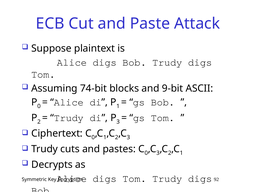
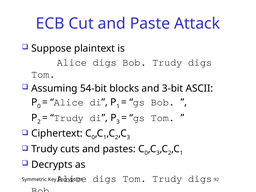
74-bit: 74-bit -> 54-bit
9-bit: 9-bit -> 3-bit
